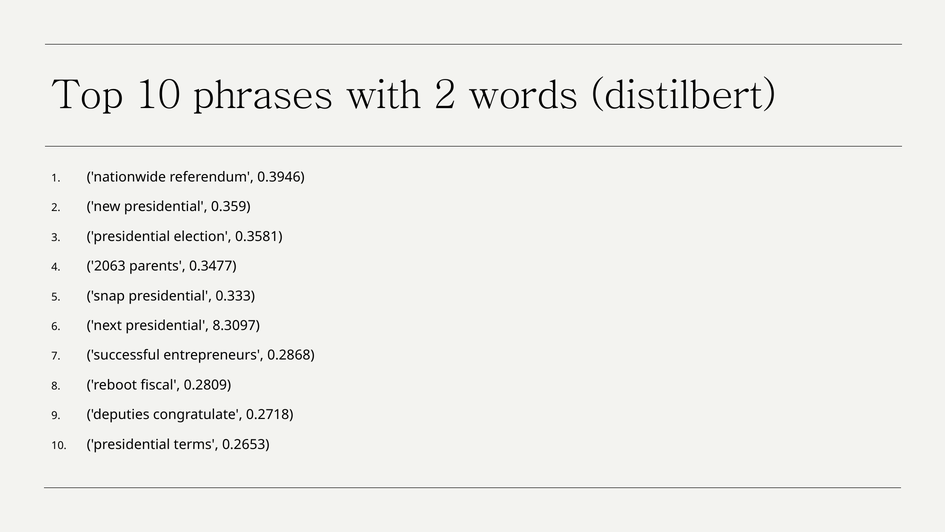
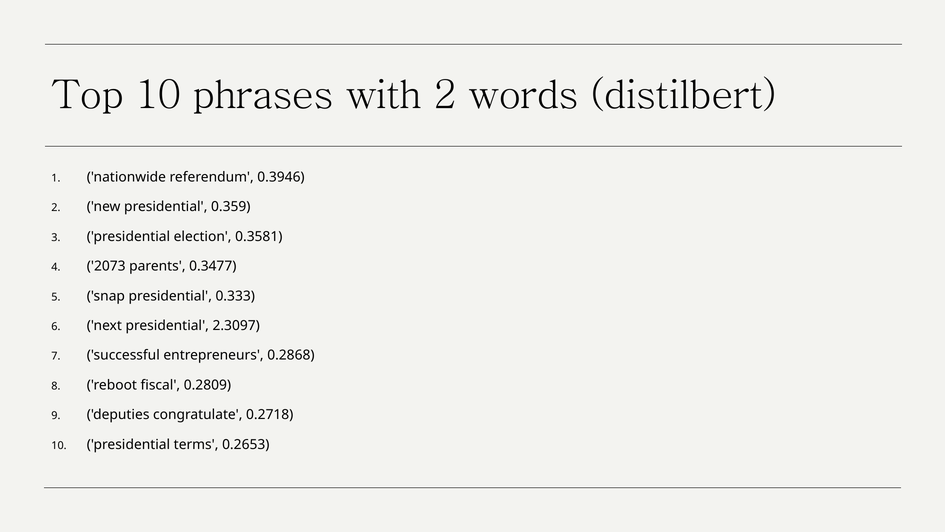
2063: 2063 -> 2073
8.3097: 8.3097 -> 2.3097
